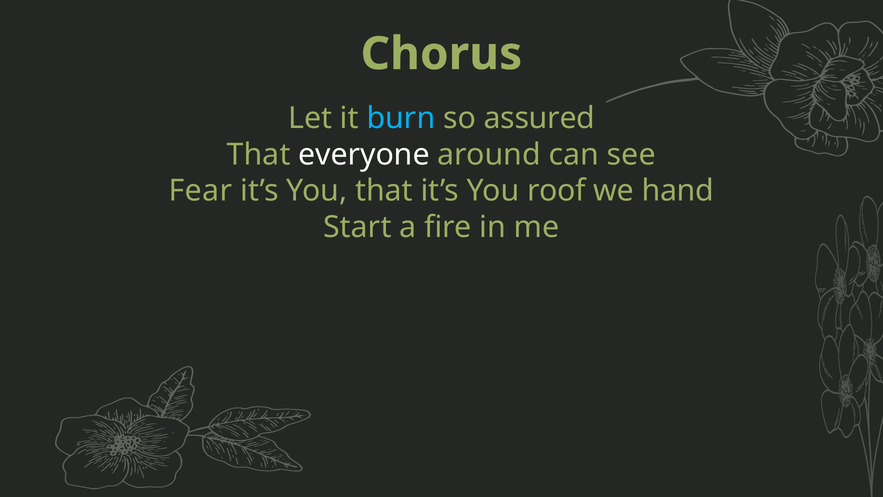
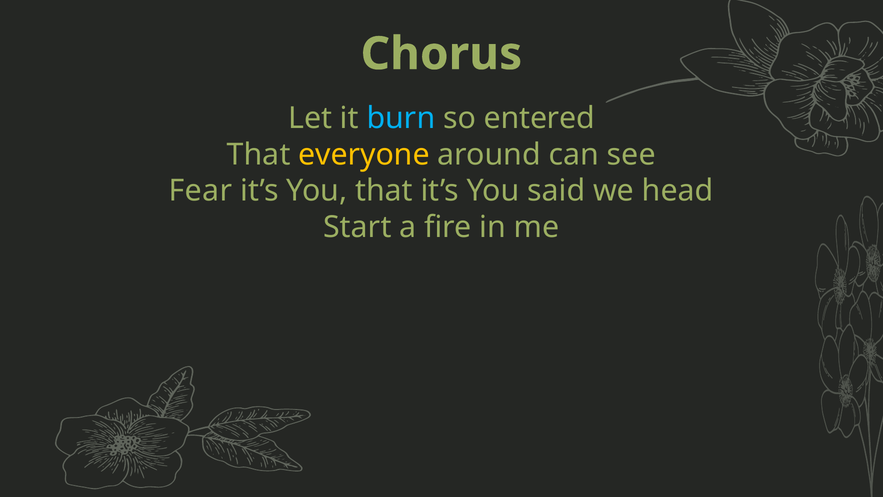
assured: assured -> entered
everyone colour: white -> yellow
roof: roof -> said
hand: hand -> head
